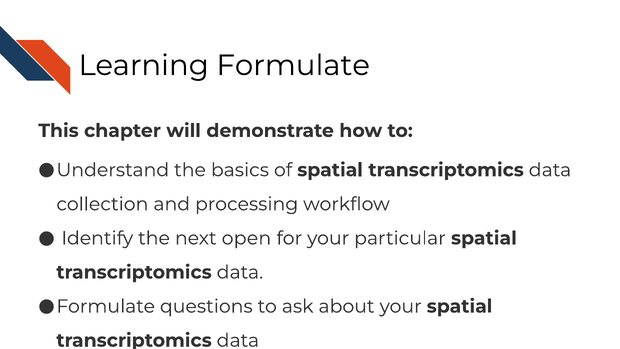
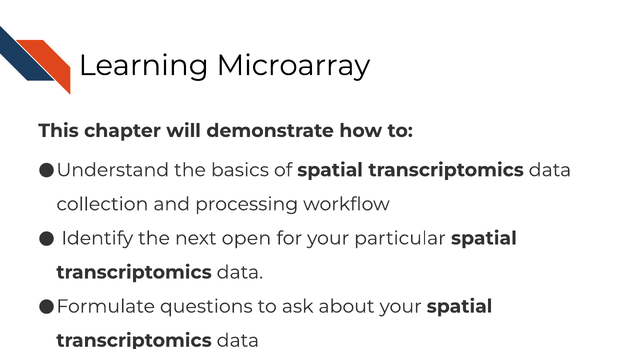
Learning Formulate: Formulate -> Microarray
